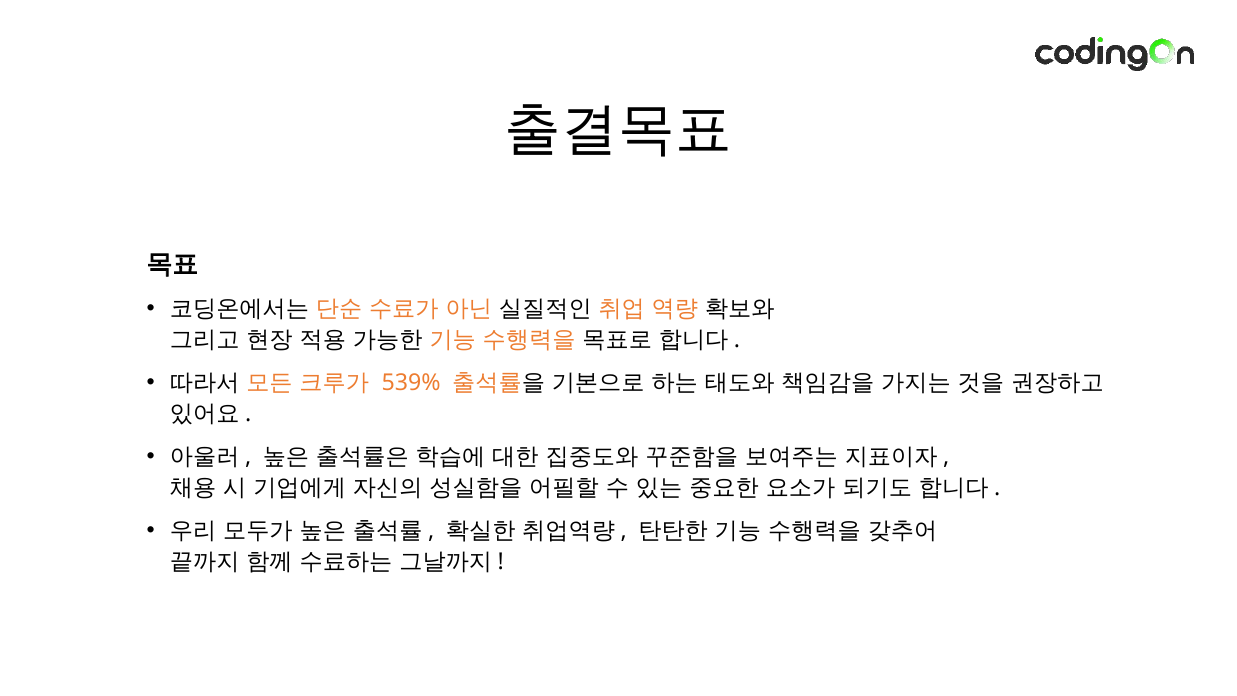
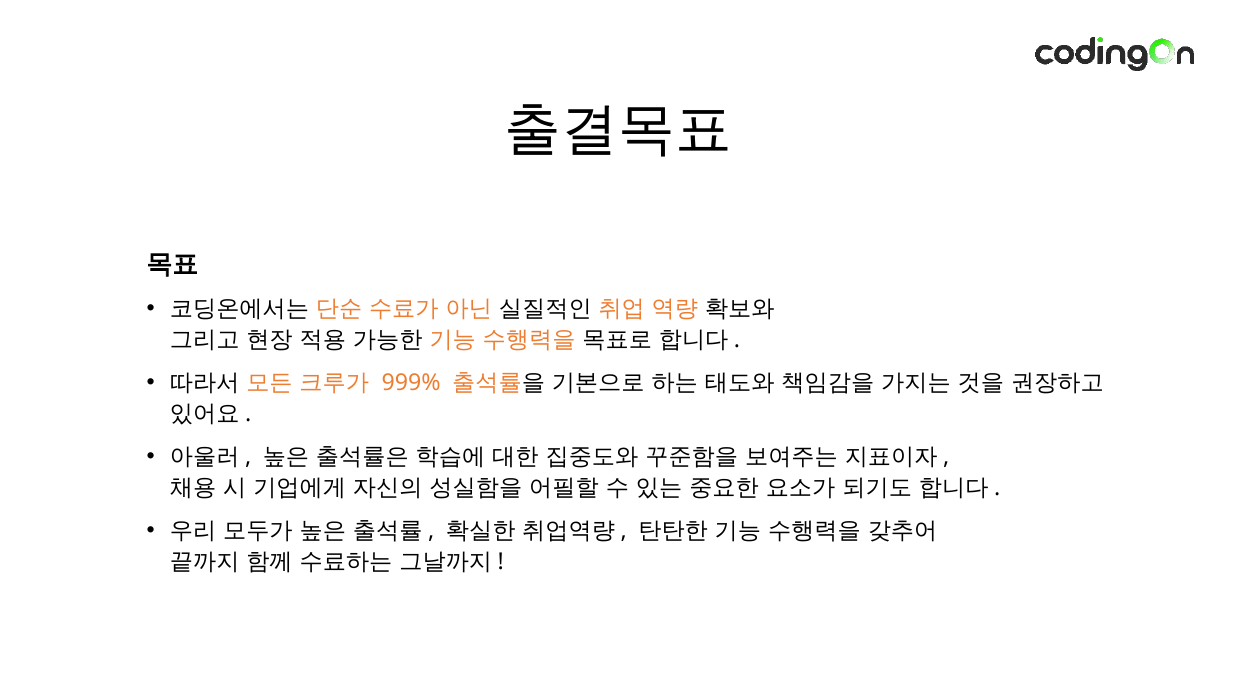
539%: 539% -> 999%
